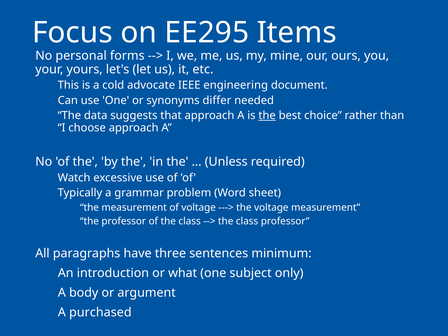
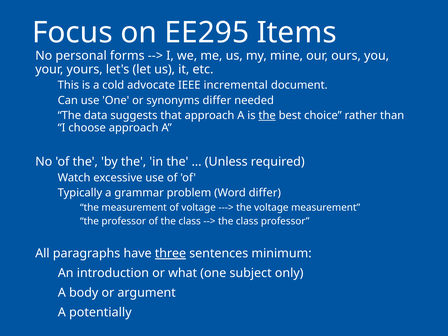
engineering: engineering -> incremental
Word sheet: sheet -> differ
three underline: none -> present
purchased: purchased -> potentially
